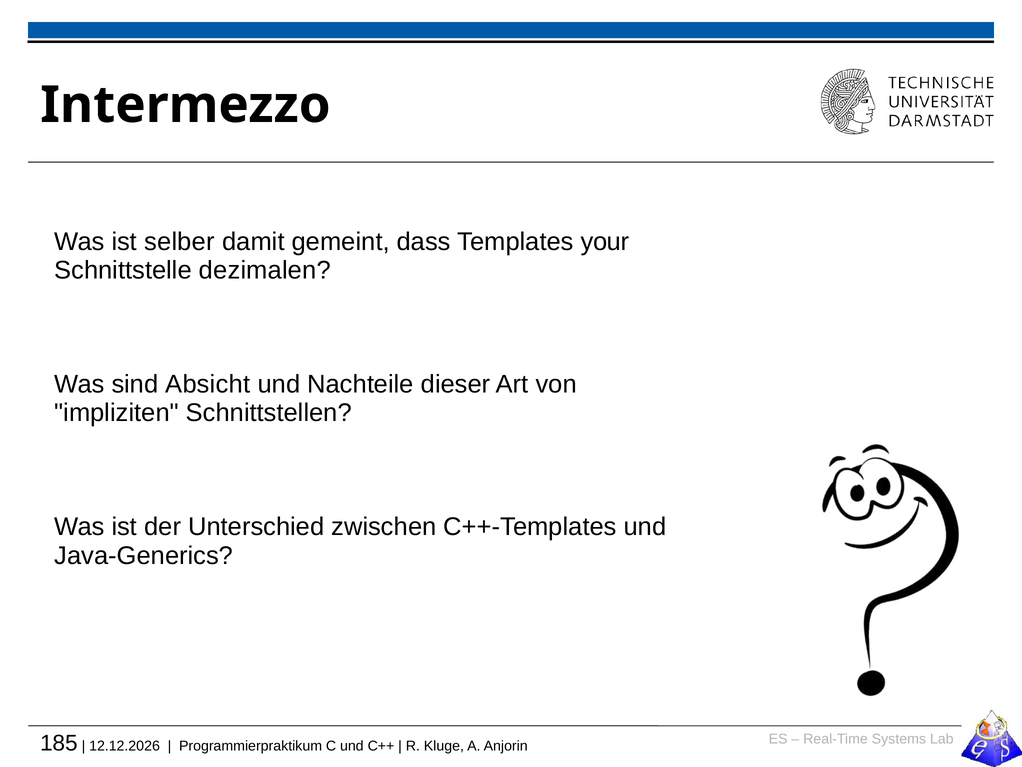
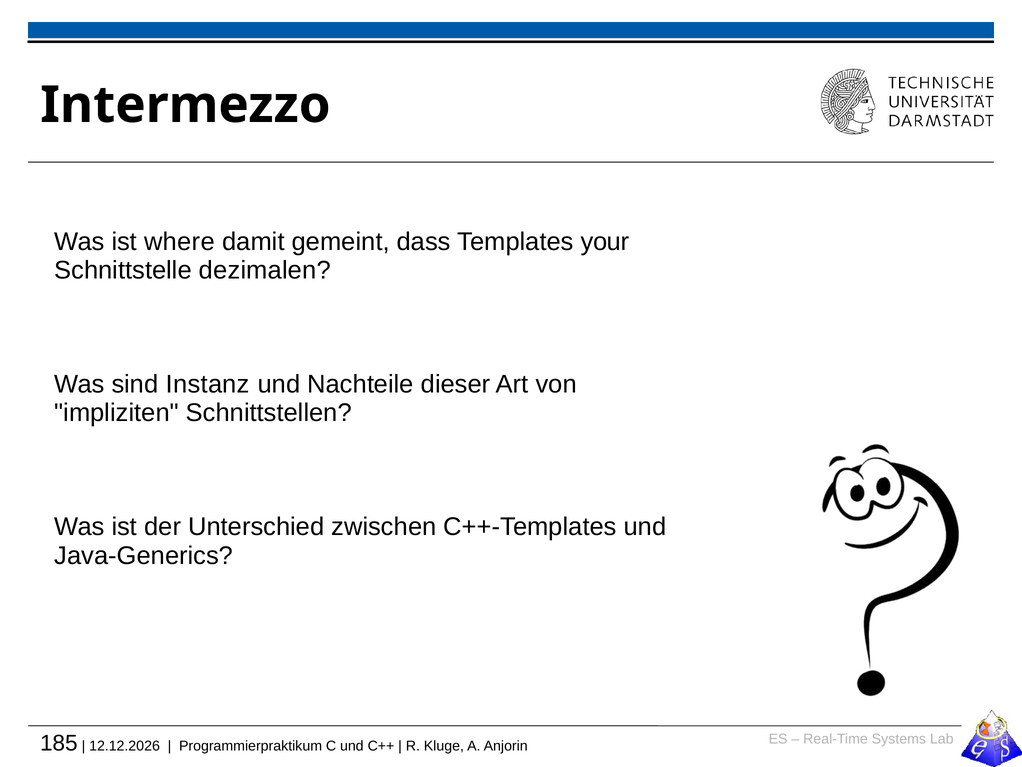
selber: selber -> where
Absicht: Absicht -> Instanz
